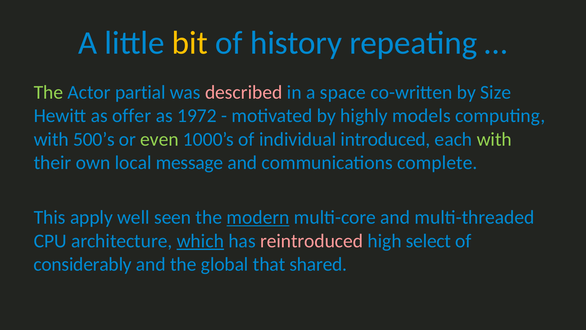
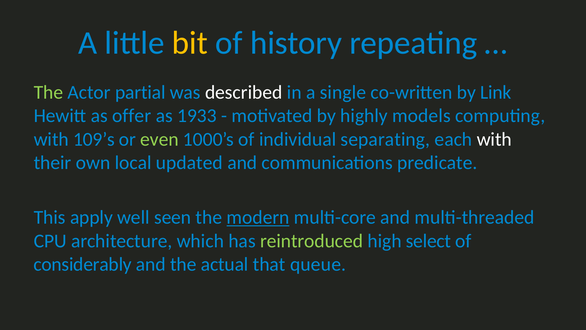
described colour: pink -> white
space: space -> single
Size: Size -> Link
1972: 1972 -> 1933
500’s: 500’s -> 109’s
introduced: introduced -> separating
with at (494, 139) colour: light green -> white
message: message -> updated
complete: complete -> predicate
which underline: present -> none
reintroduced colour: pink -> light green
global: global -> actual
shared: shared -> queue
